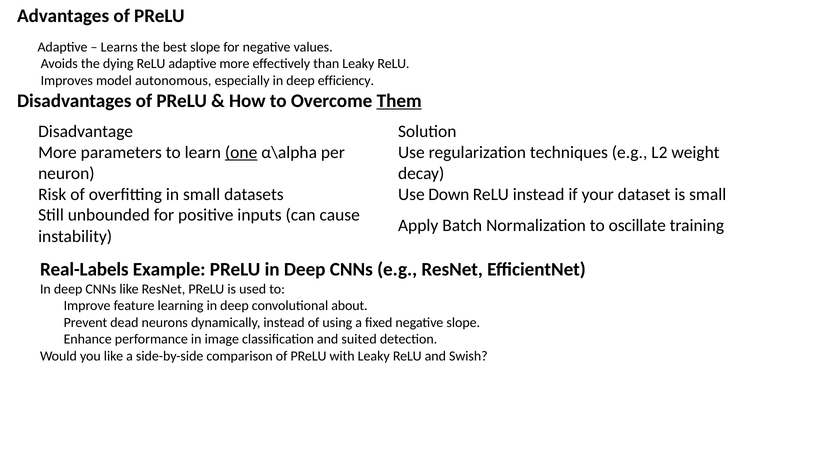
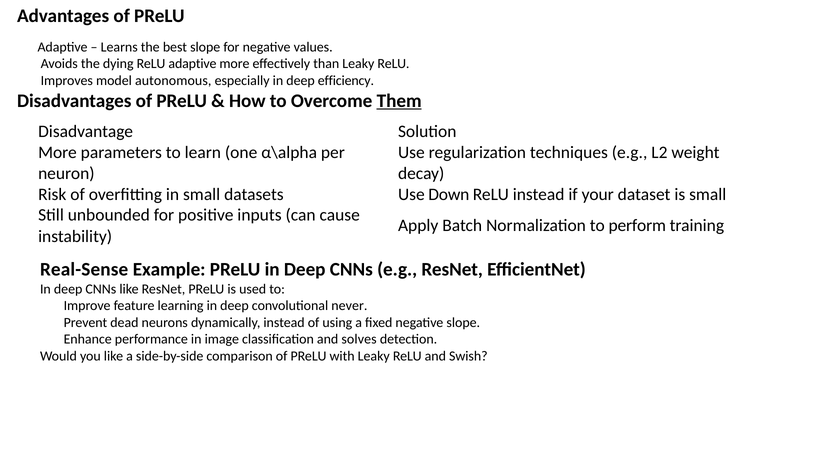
one underline: present -> none
oscillate: oscillate -> perform
Real-Labels: Real-Labels -> Real-Sense
about: about -> never
suited: suited -> solves
